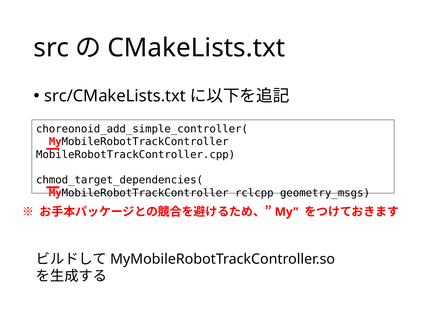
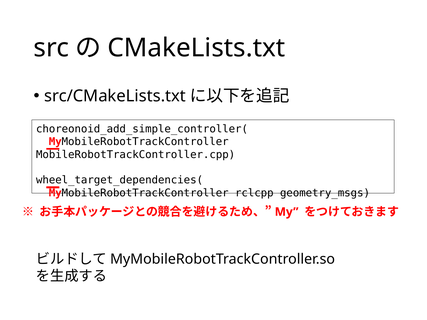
chmod_target_dependencies(: chmod_target_dependencies( -> wheel_target_dependencies(
